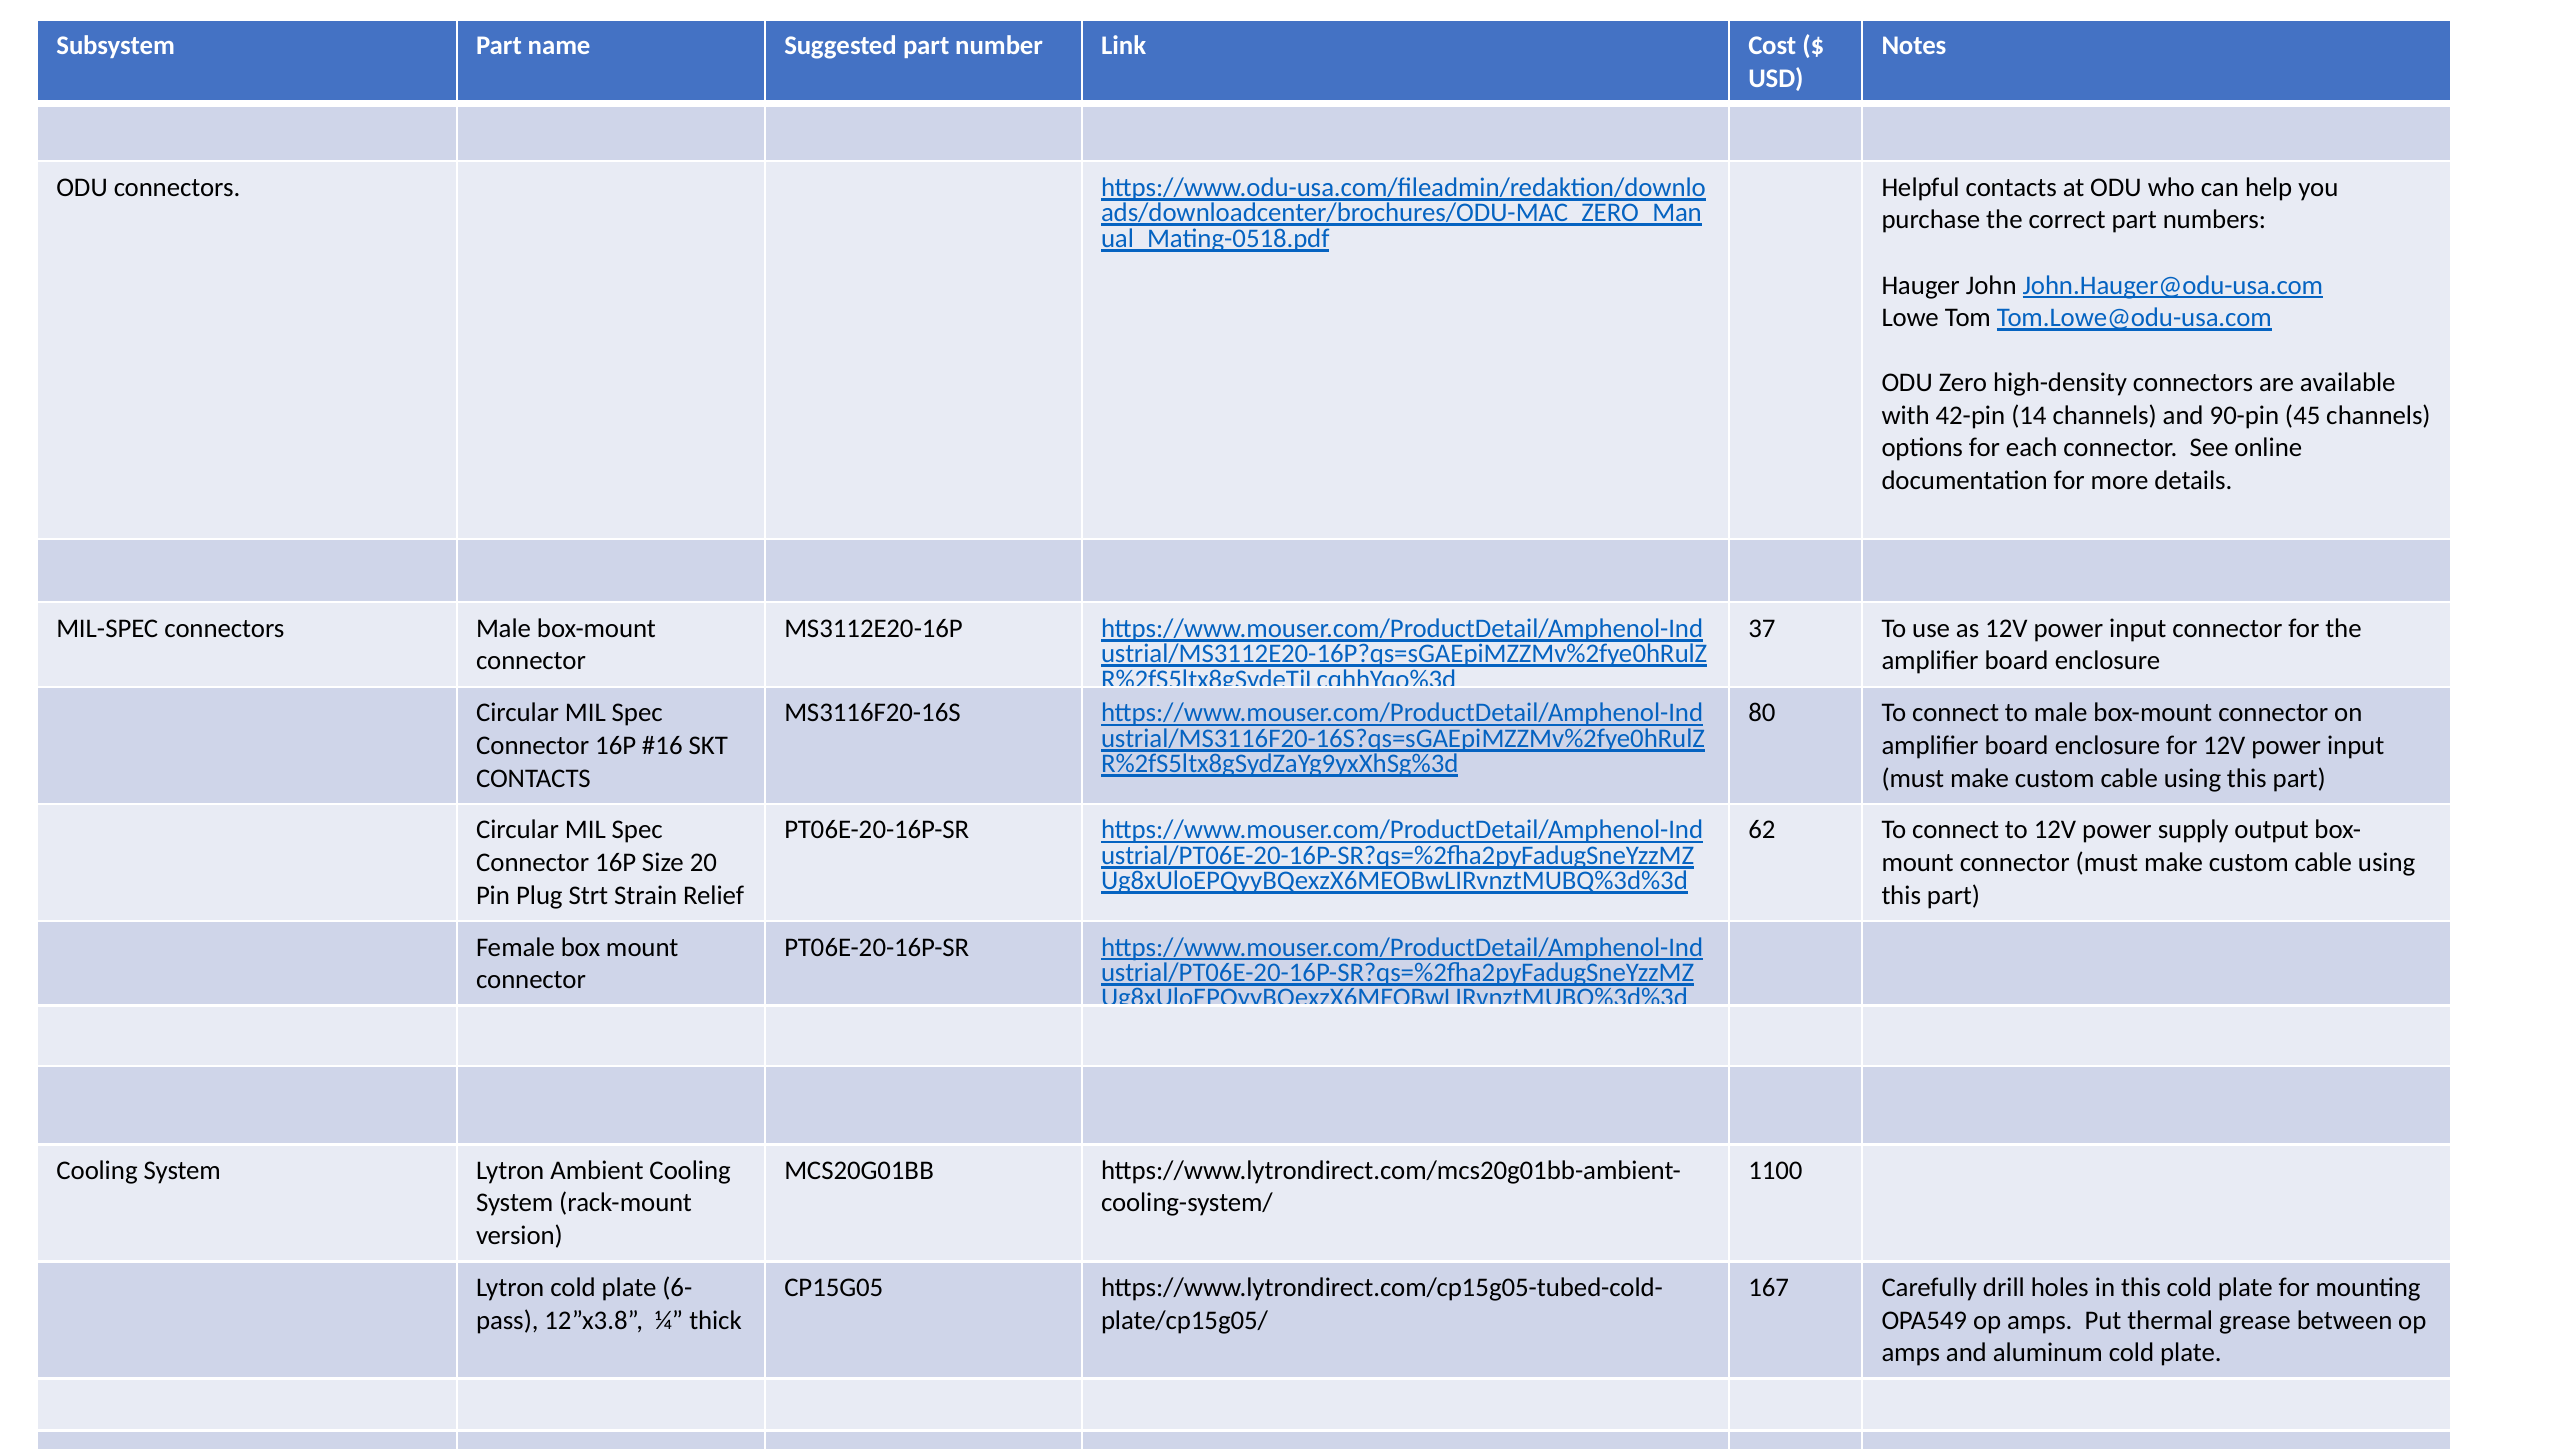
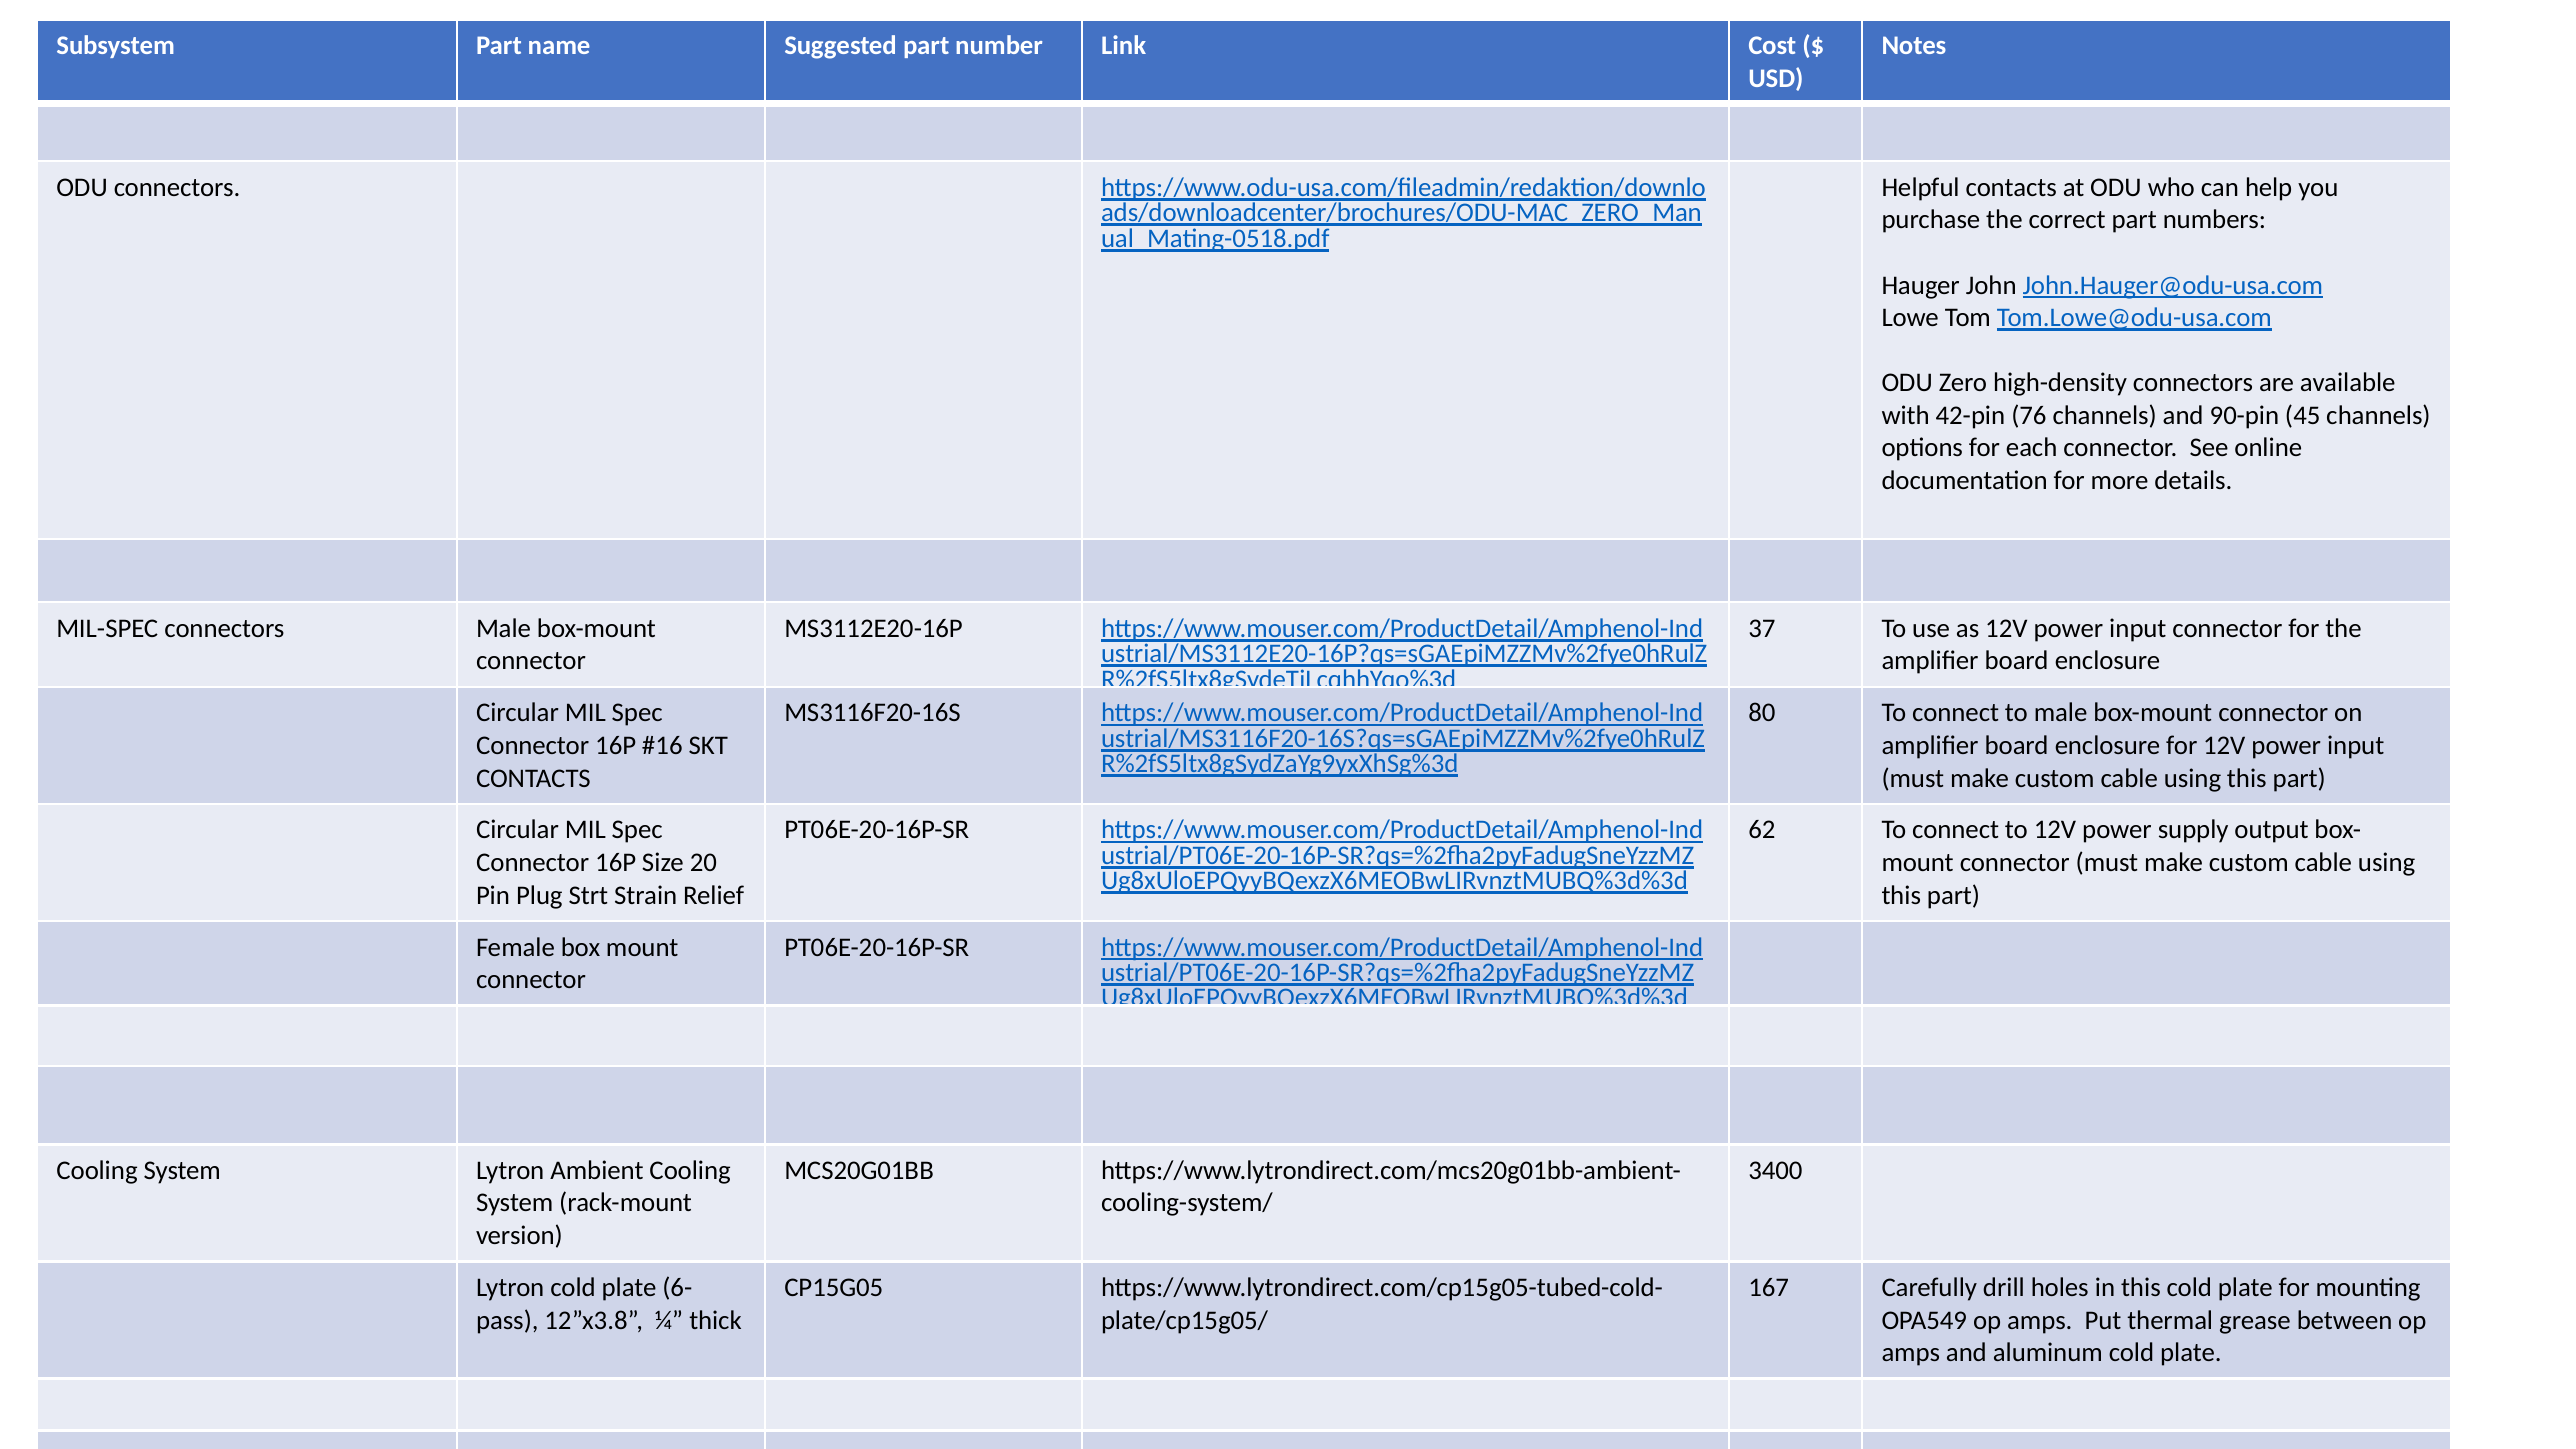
14: 14 -> 76
1100: 1100 -> 3400
